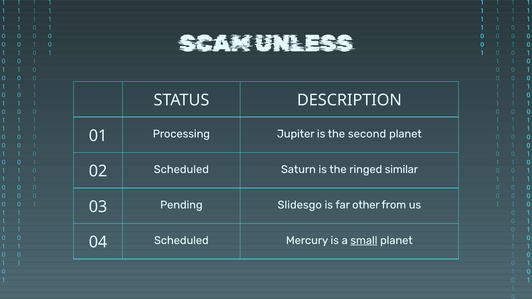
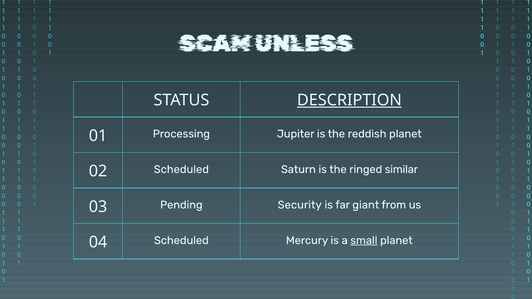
DESCRIPTION underline: none -> present
second: second -> reddish
Slidesgo: Slidesgo -> Security
other: other -> giant
